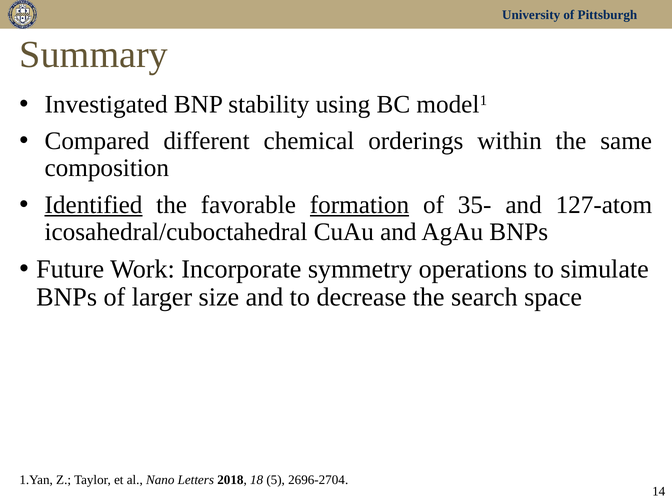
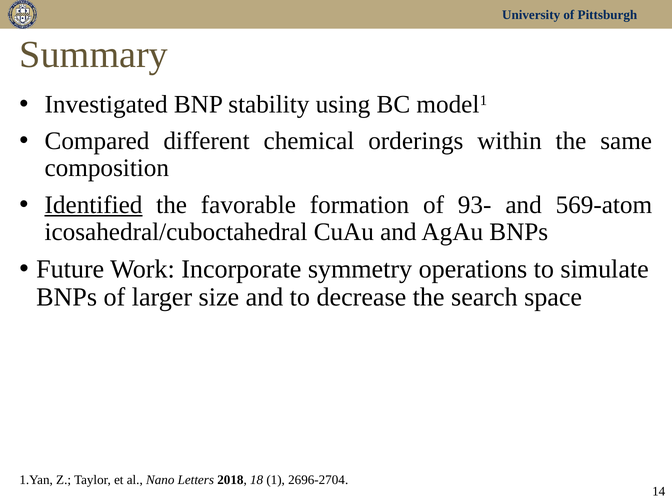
formation underline: present -> none
35-: 35- -> 93-
127-atom: 127-atom -> 569-atom
5: 5 -> 1
